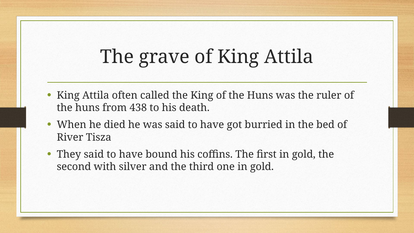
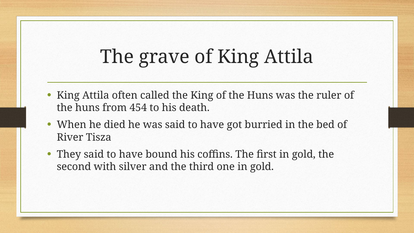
438: 438 -> 454
